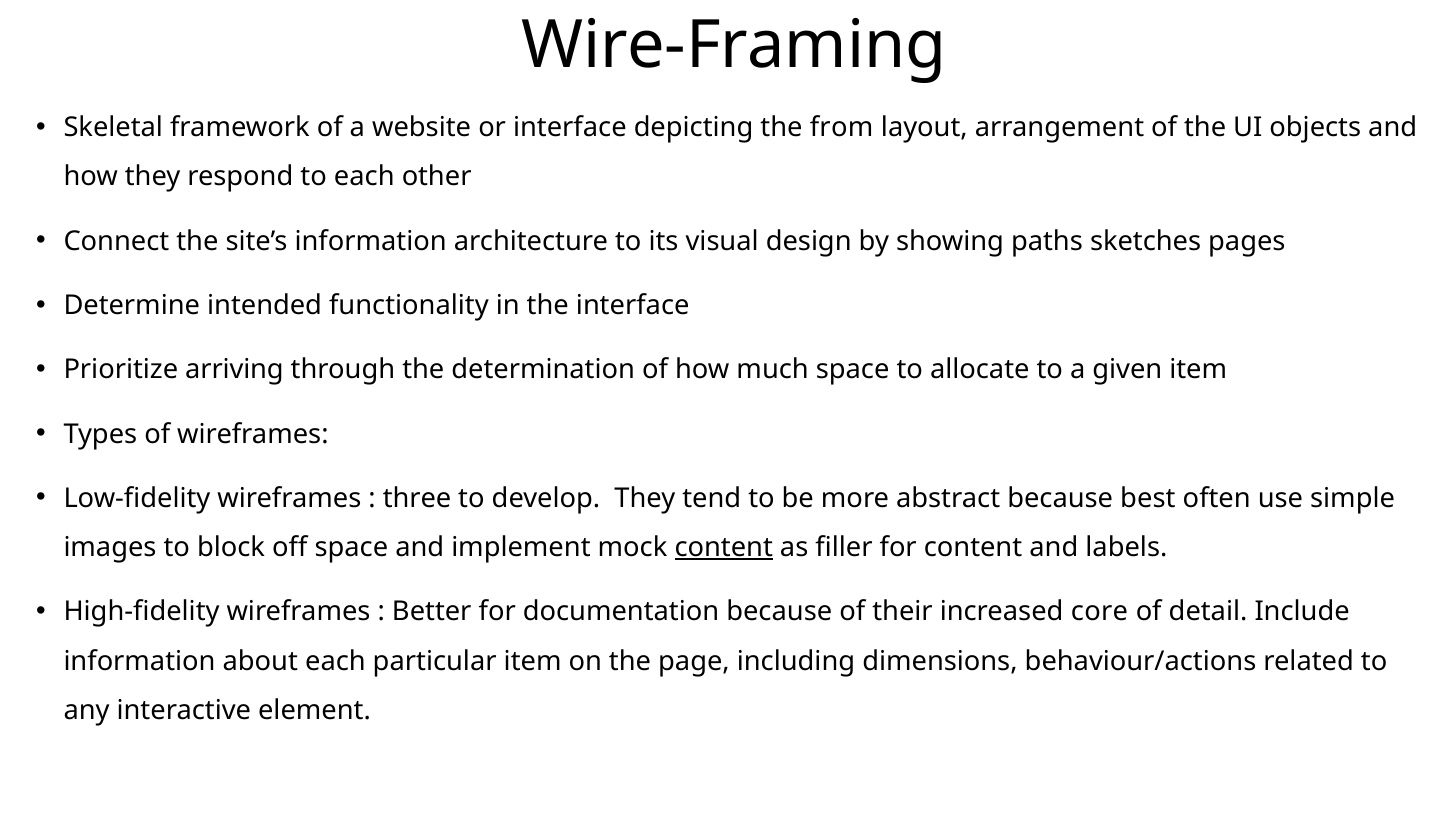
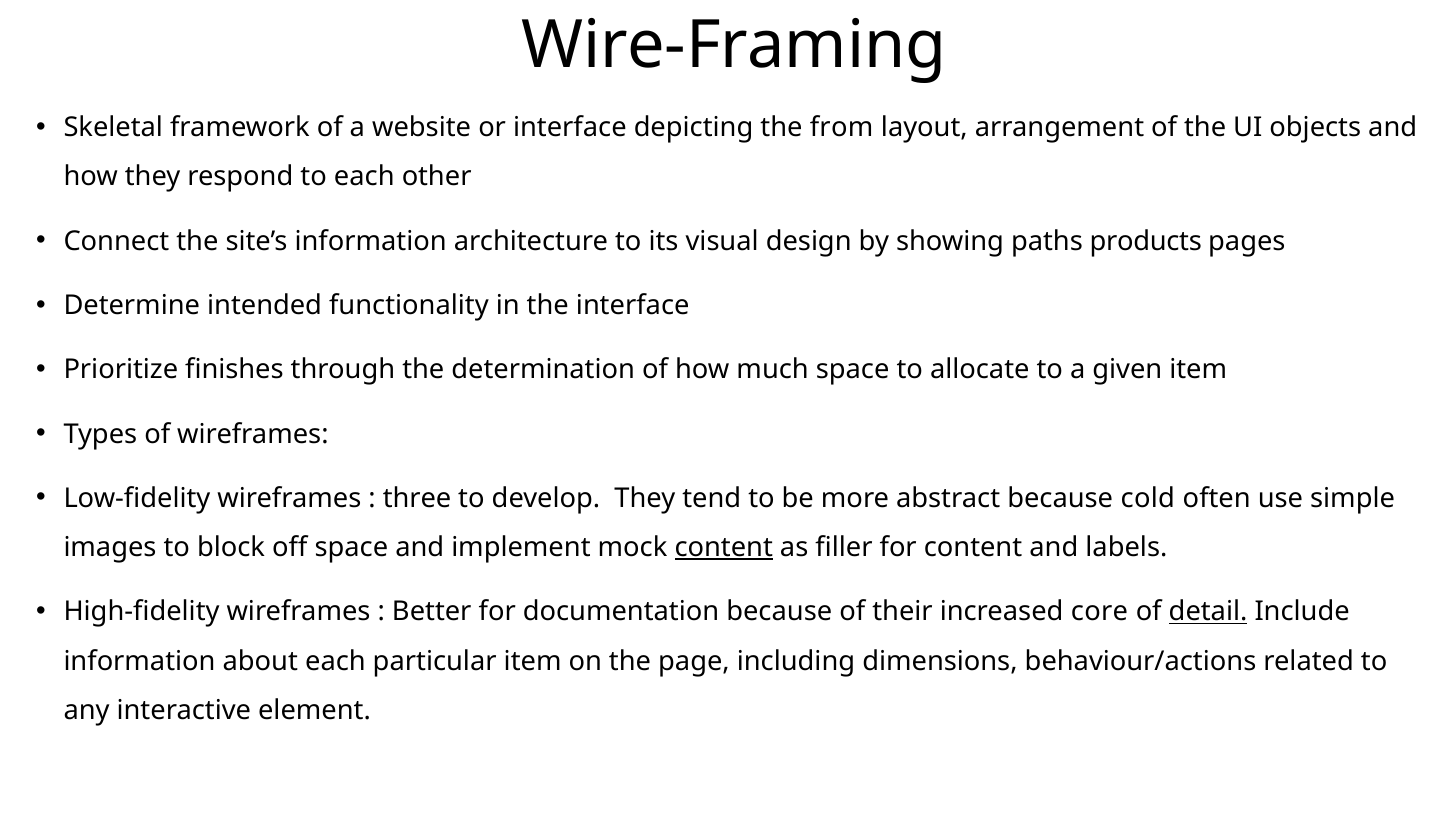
sketches: sketches -> products
arriving: arriving -> finishes
best: best -> cold
detail underline: none -> present
